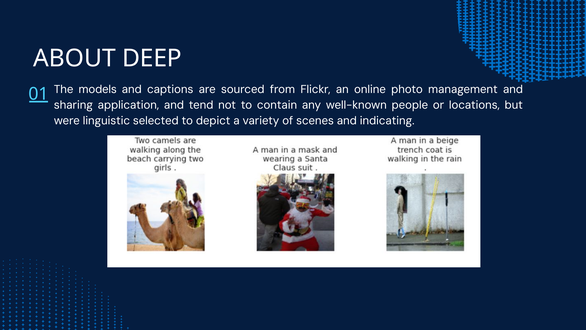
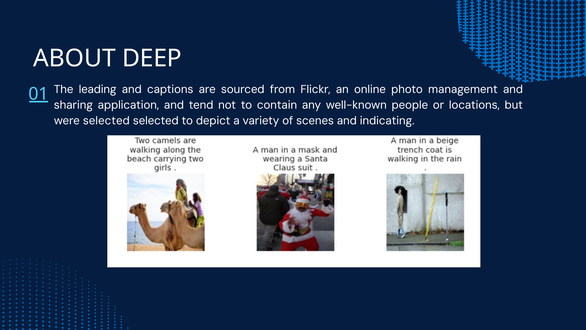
models: models -> leading
were linguistic: linguistic -> selected
